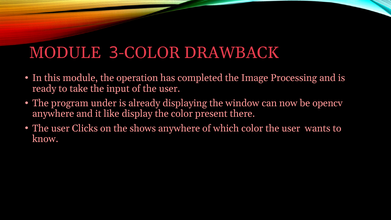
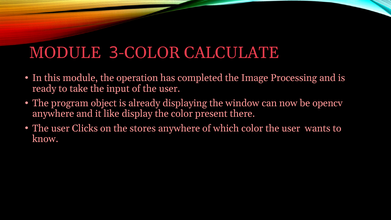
DRAWBACK: DRAWBACK -> CALCULATE
under: under -> object
shows: shows -> stores
